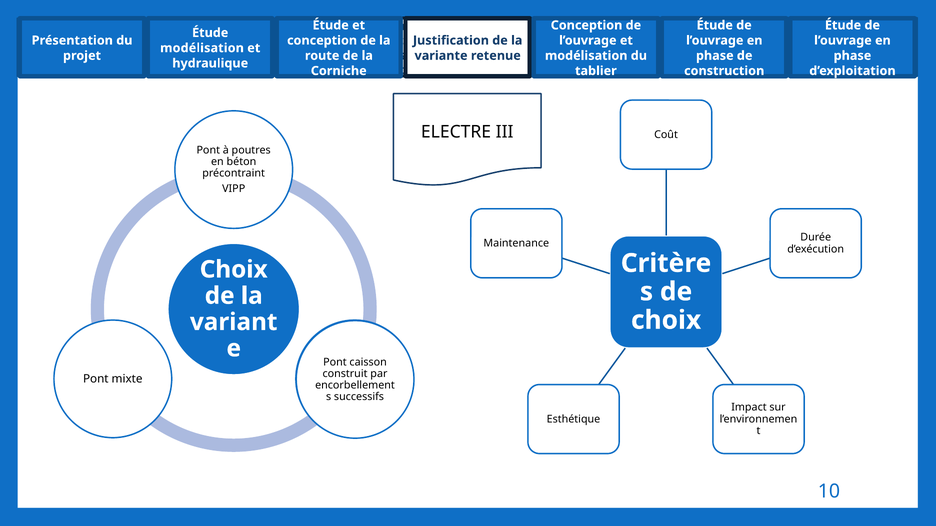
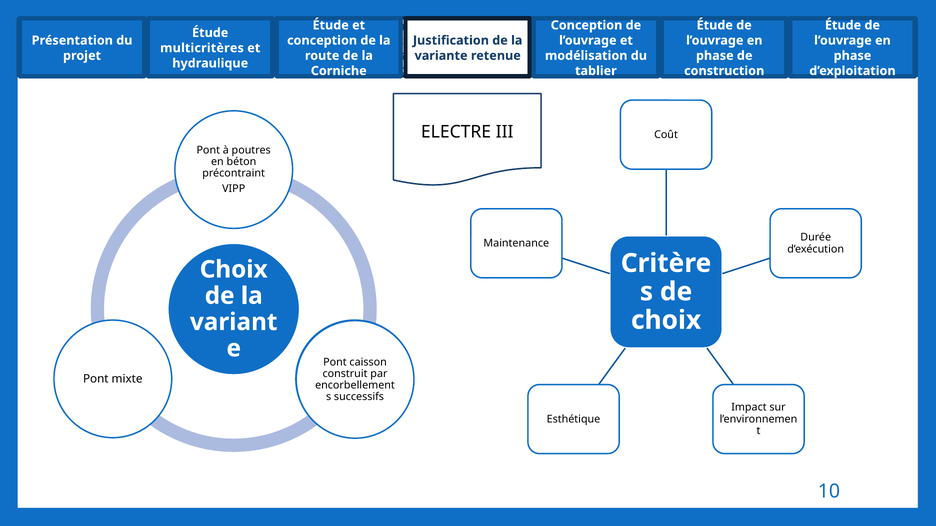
modélisation at (202, 48): modélisation -> multicritères
